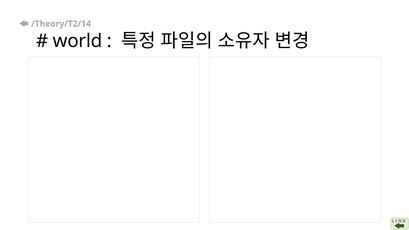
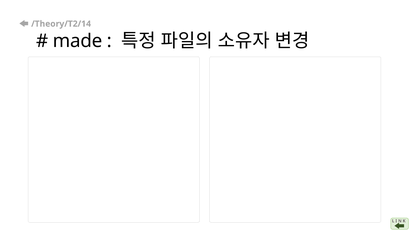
world: world -> made
